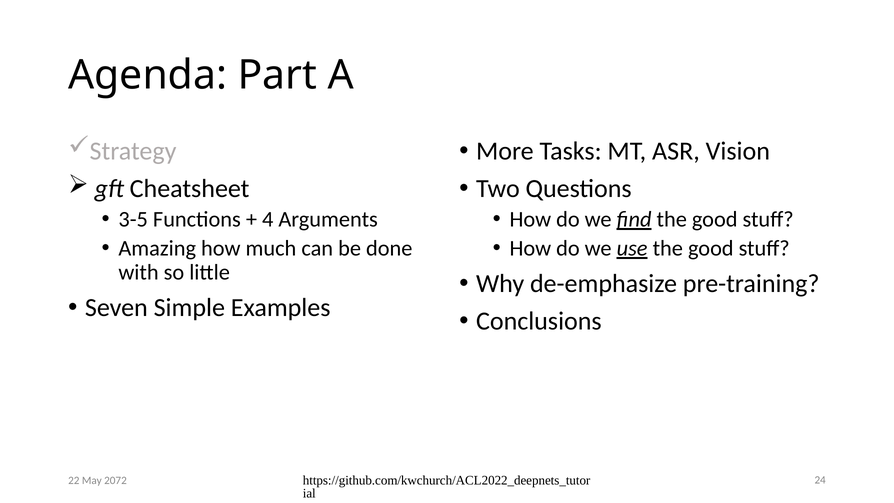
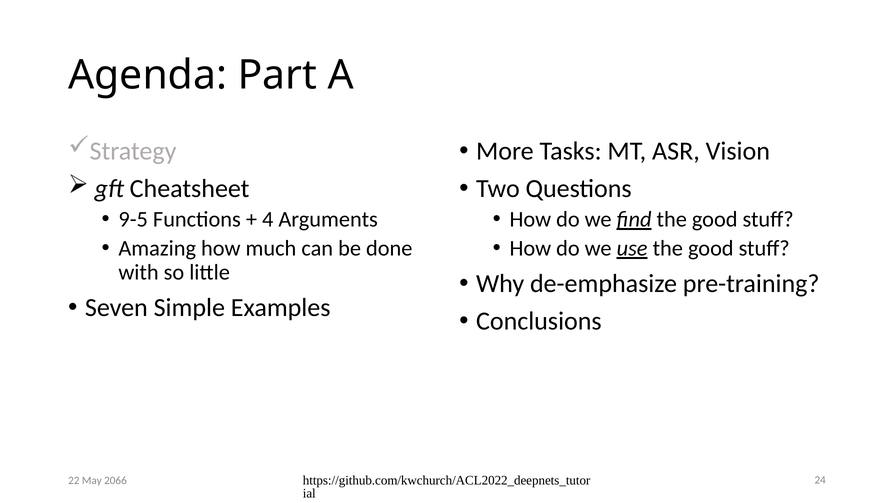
3-5: 3-5 -> 9-5
2072: 2072 -> 2066
